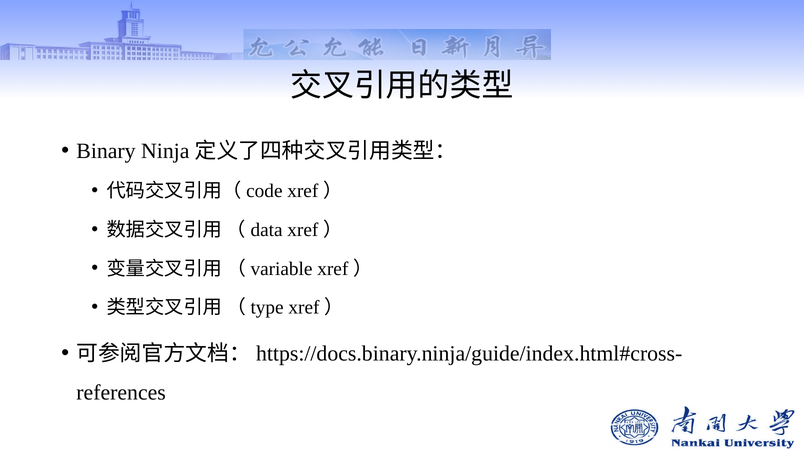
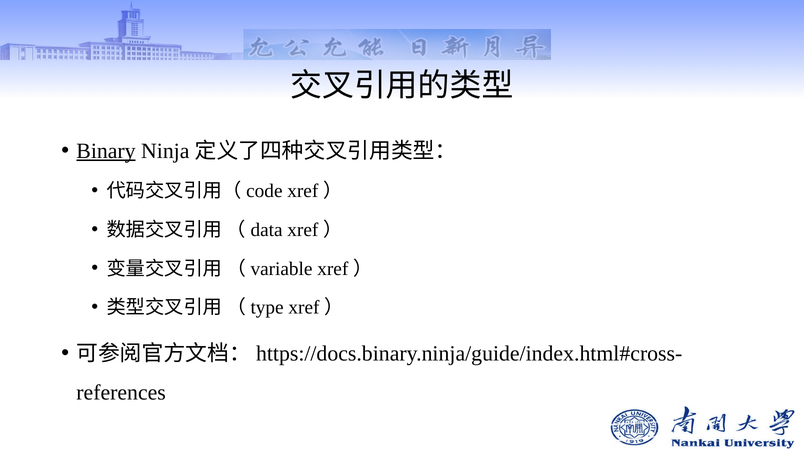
Binary underline: none -> present
